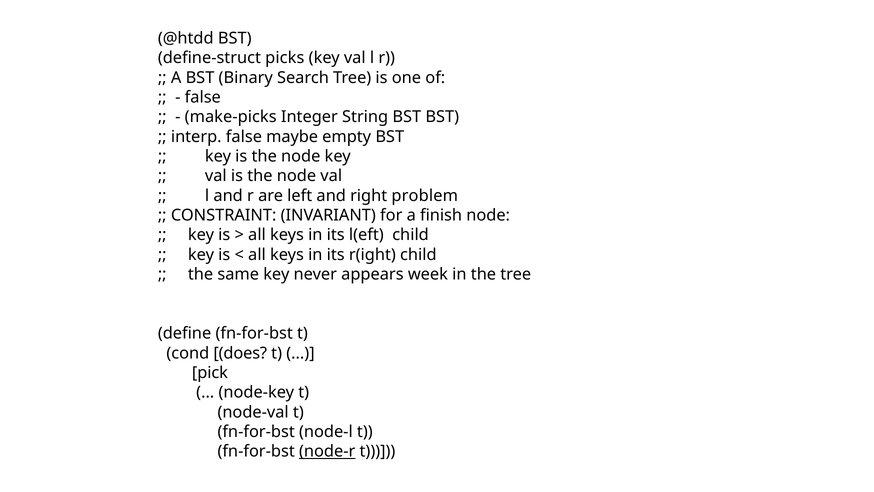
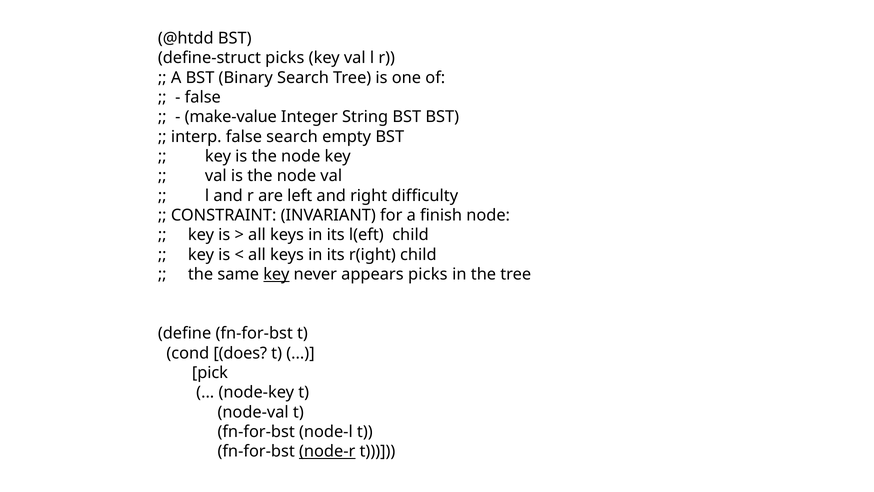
make-picks: make-picks -> make-value
false maybe: maybe -> search
problem: problem -> difficulty
key at (276, 274) underline: none -> present
appears week: week -> picks
